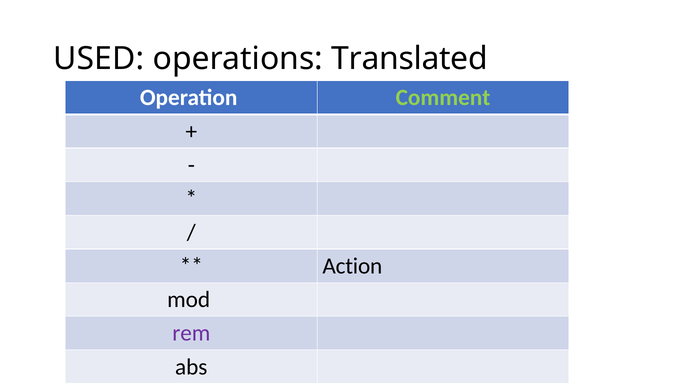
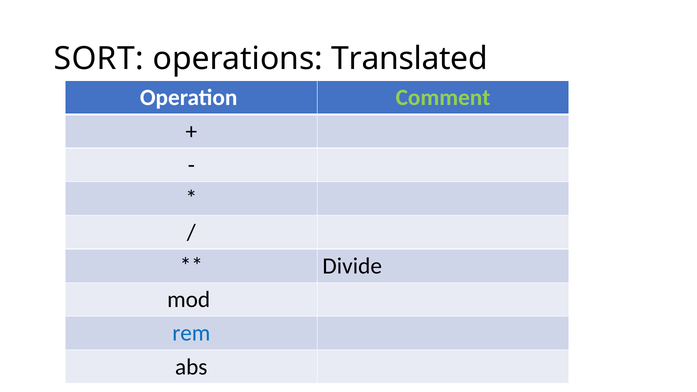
USED: USED -> SORT
Action: Action -> Divide
rem colour: purple -> blue
